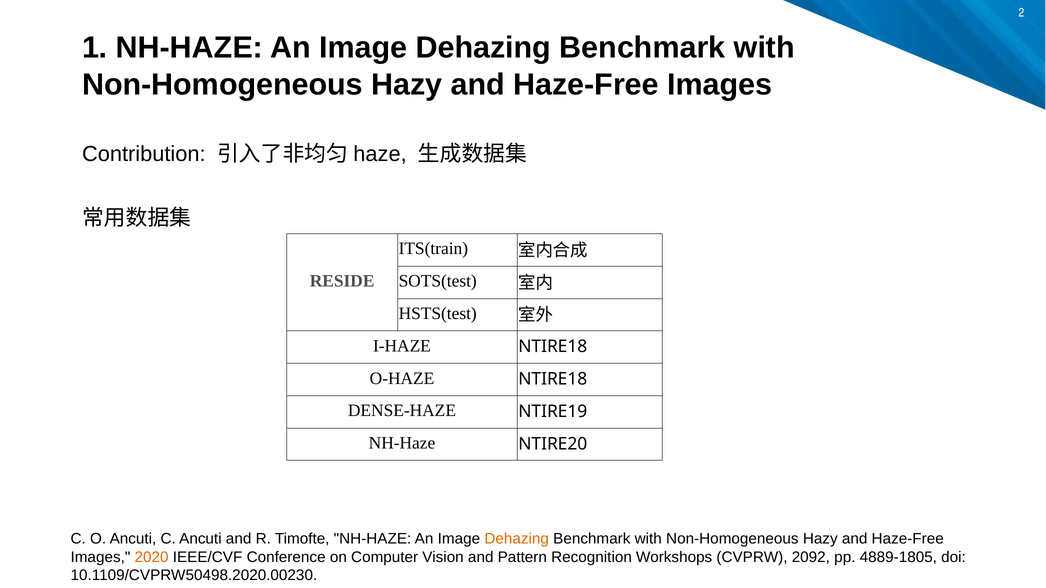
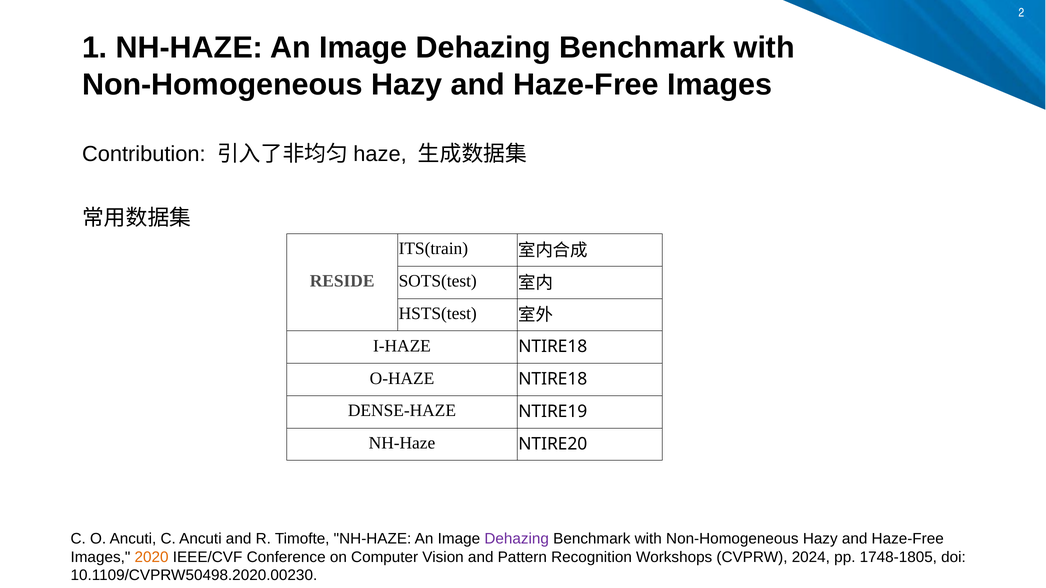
Dehazing at (517, 539) colour: orange -> purple
2092: 2092 -> 2024
4889-1805: 4889-1805 -> 1748-1805
